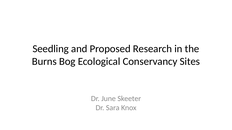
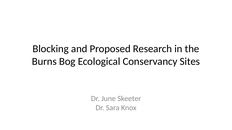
Seedling: Seedling -> Blocking
